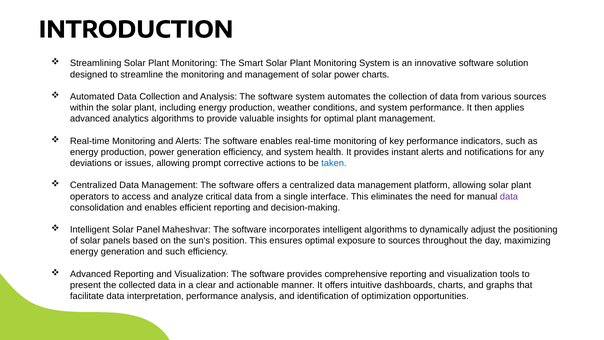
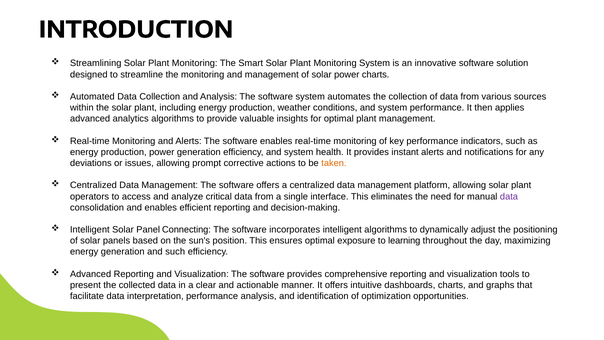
taken colour: blue -> orange
Maheshvar: Maheshvar -> Connecting
to sources: sources -> learning
